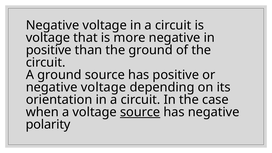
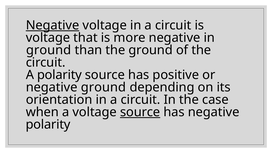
Negative at (53, 25) underline: none -> present
positive at (49, 50): positive -> ground
A ground: ground -> polarity
voltage at (103, 87): voltage -> ground
